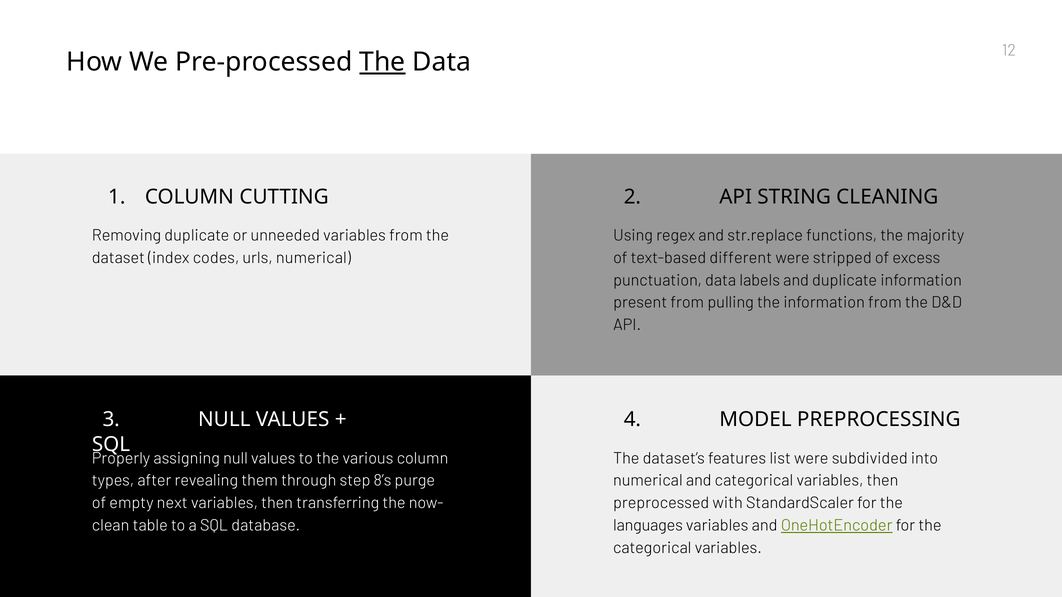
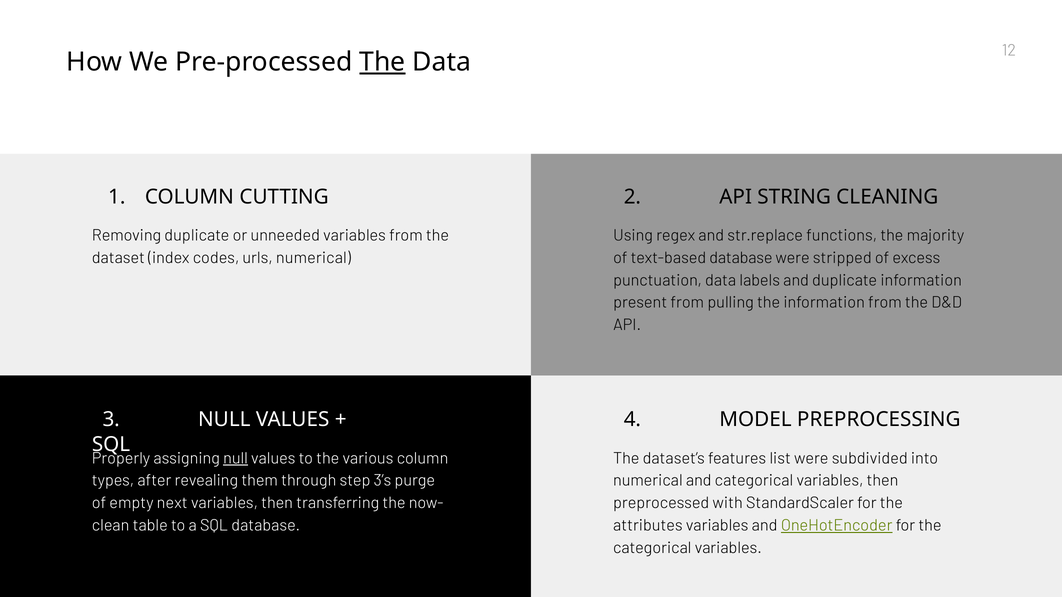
text-based different: different -> database
null at (236, 459) underline: none -> present
8’s: 8’s -> 3’s
languages: languages -> attributes
